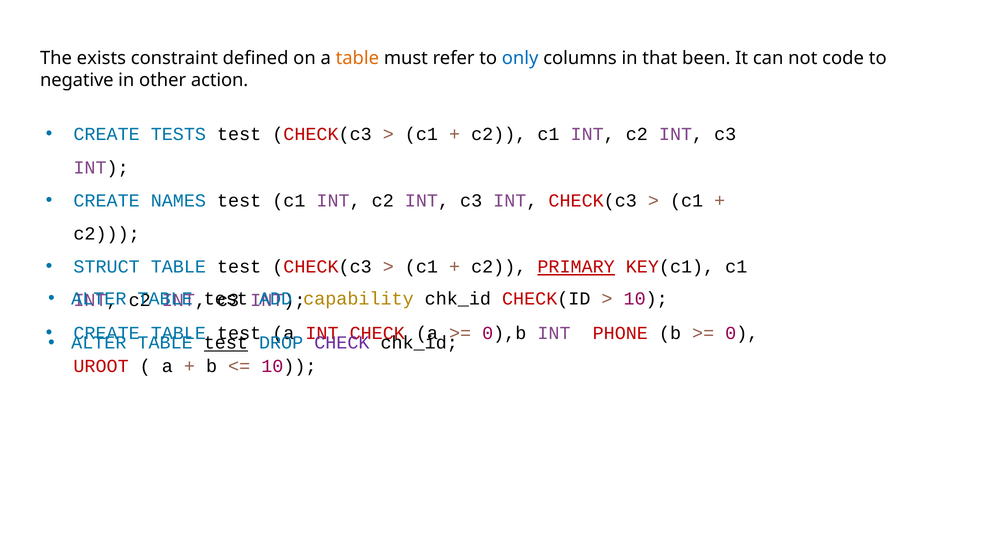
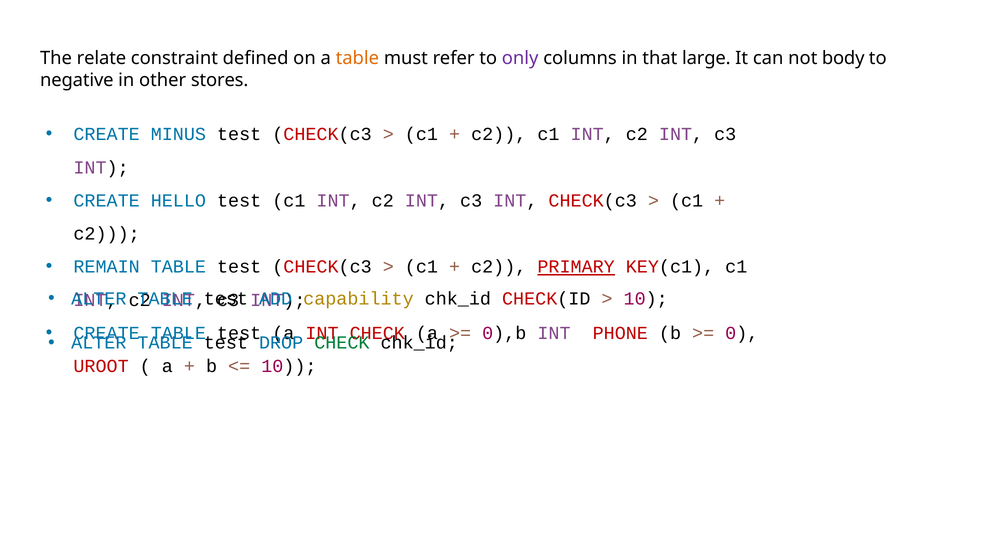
exists: exists -> relate
only colour: blue -> purple
been: been -> large
code: code -> body
action: action -> stores
TESTS: TESTS -> MINUS
NAMES: NAMES -> HELLO
STRUCT: STRUCT -> REMAIN
test at (226, 343) underline: present -> none
CHECK at (342, 343) colour: purple -> green
